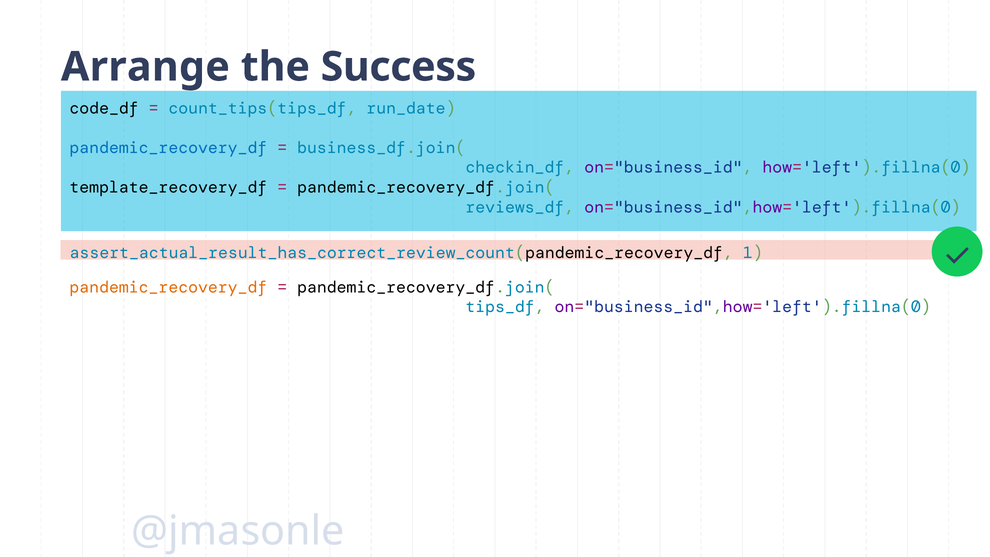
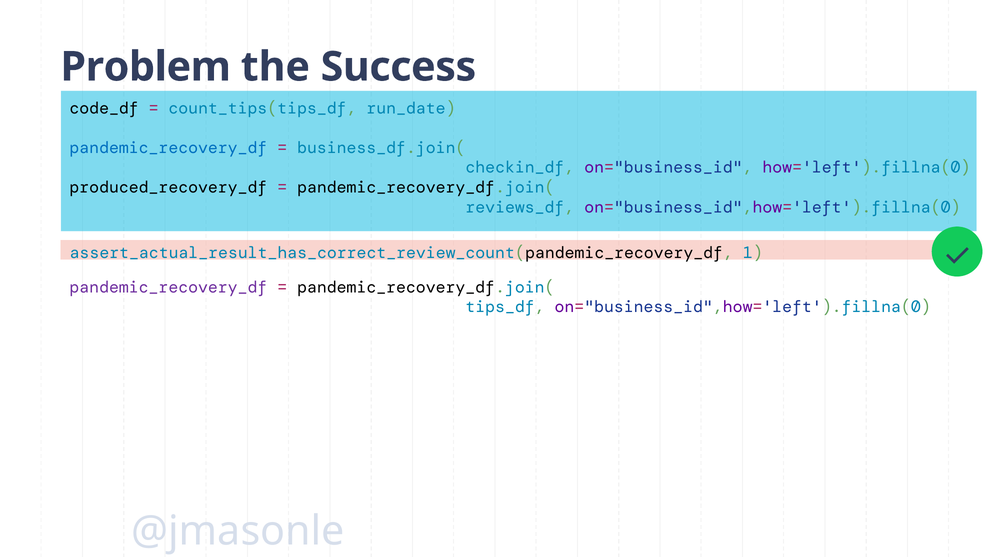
Arrange: Arrange -> Problem
template_recovery_df: template_recovery_df -> produced_recovery_df
pandemic_recovery_df at (168, 287) colour: orange -> purple
